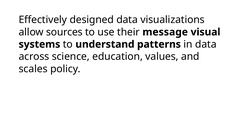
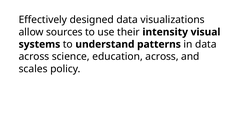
message: message -> intensity
education values: values -> across
